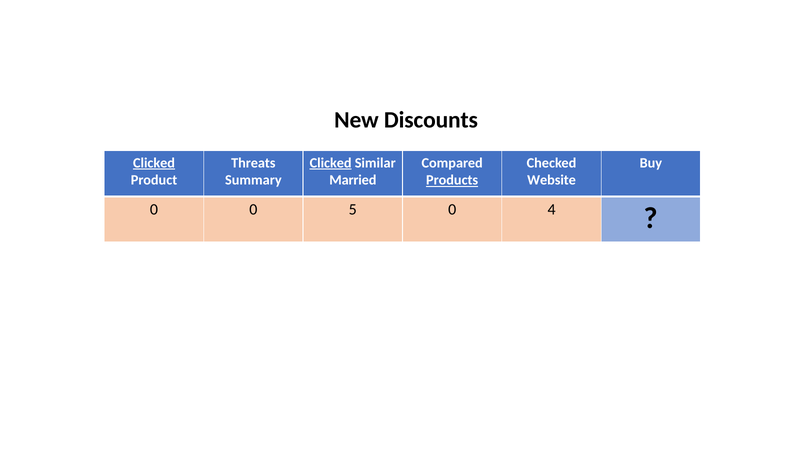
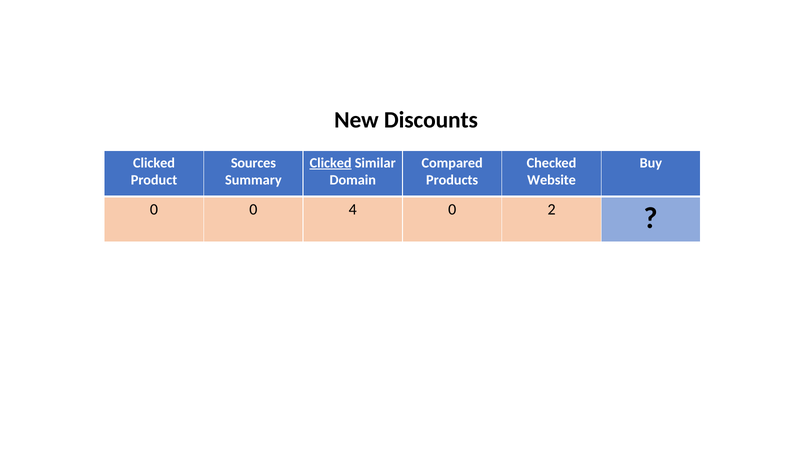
Clicked at (154, 163) underline: present -> none
Threats: Threats -> Sources
Married: Married -> Domain
Products underline: present -> none
5: 5 -> 4
4: 4 -> 2
